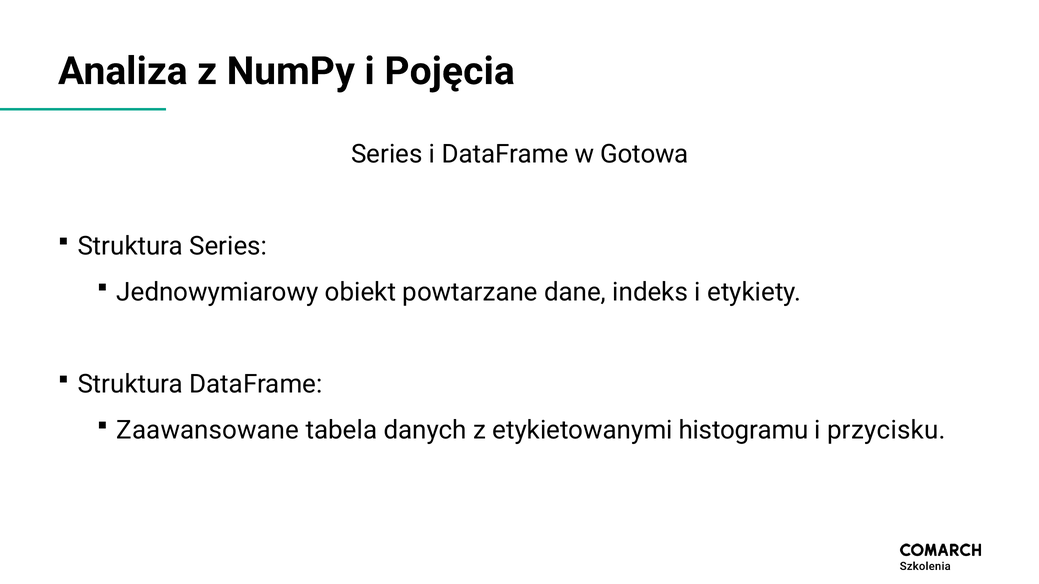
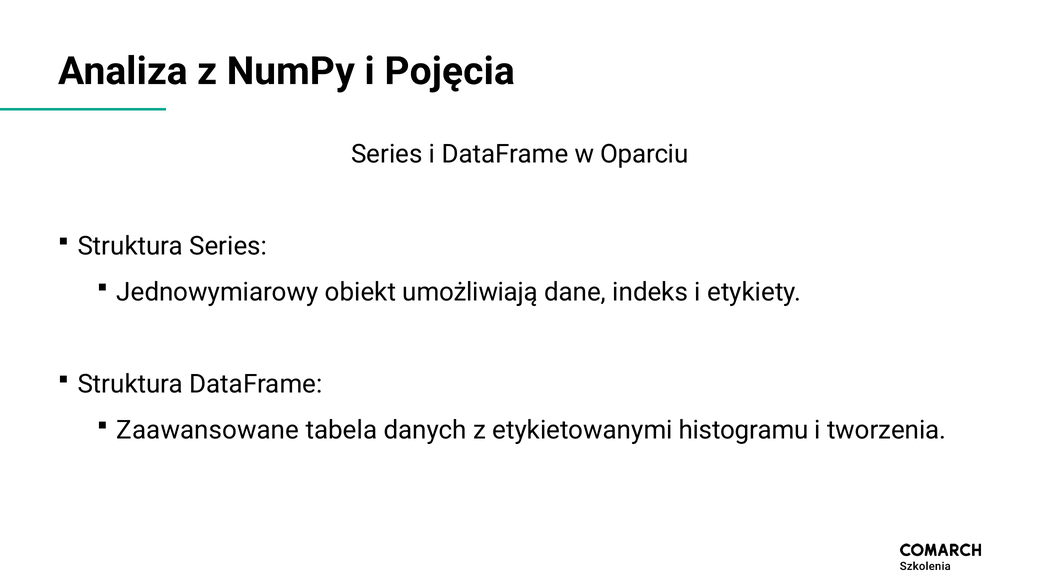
Gotowa: Gotowa -> Oparciu
powtarzane: powtarzane -> umożliwiają
przycisku: przycisku -> tworzenia
